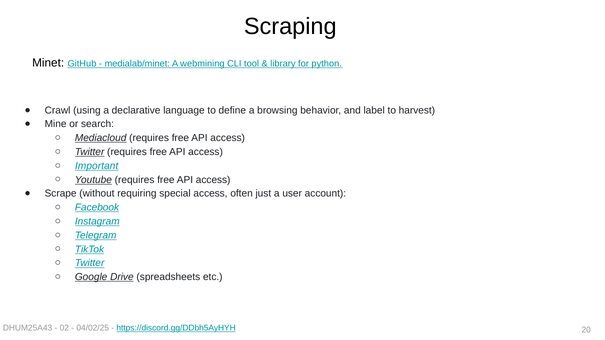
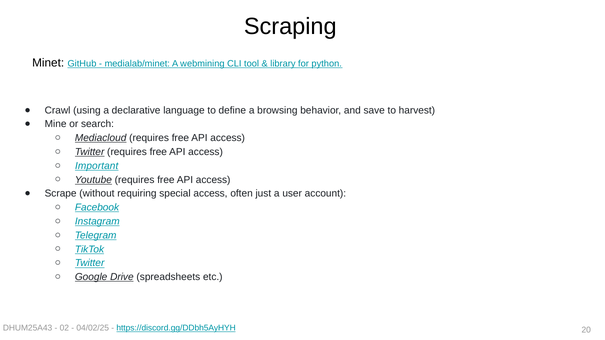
label: label -> save
